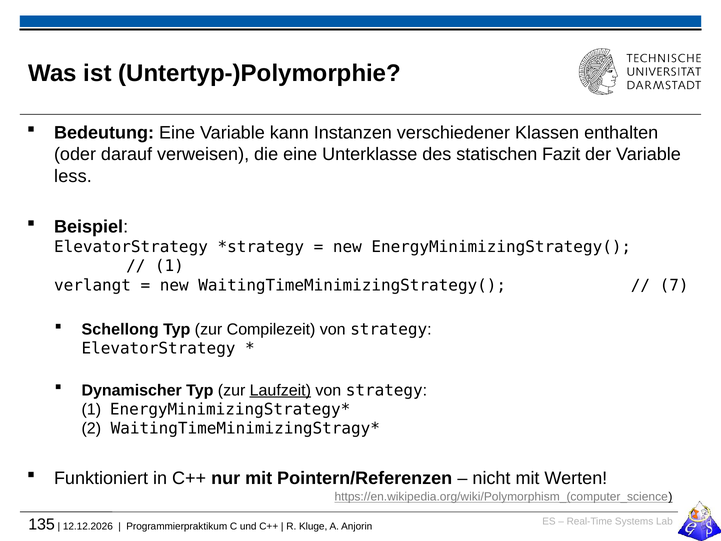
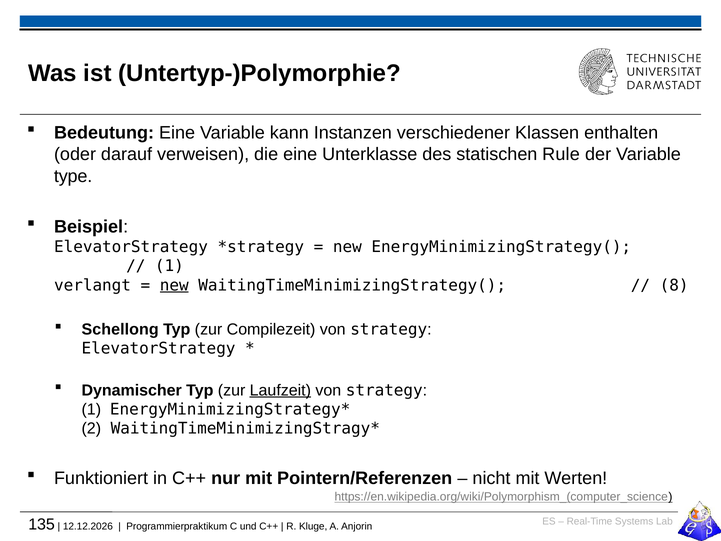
Fazit: Fazit -> Rule
less: less -> type
new at (174, 285) underline: none -> present
7: 7 -> 8
